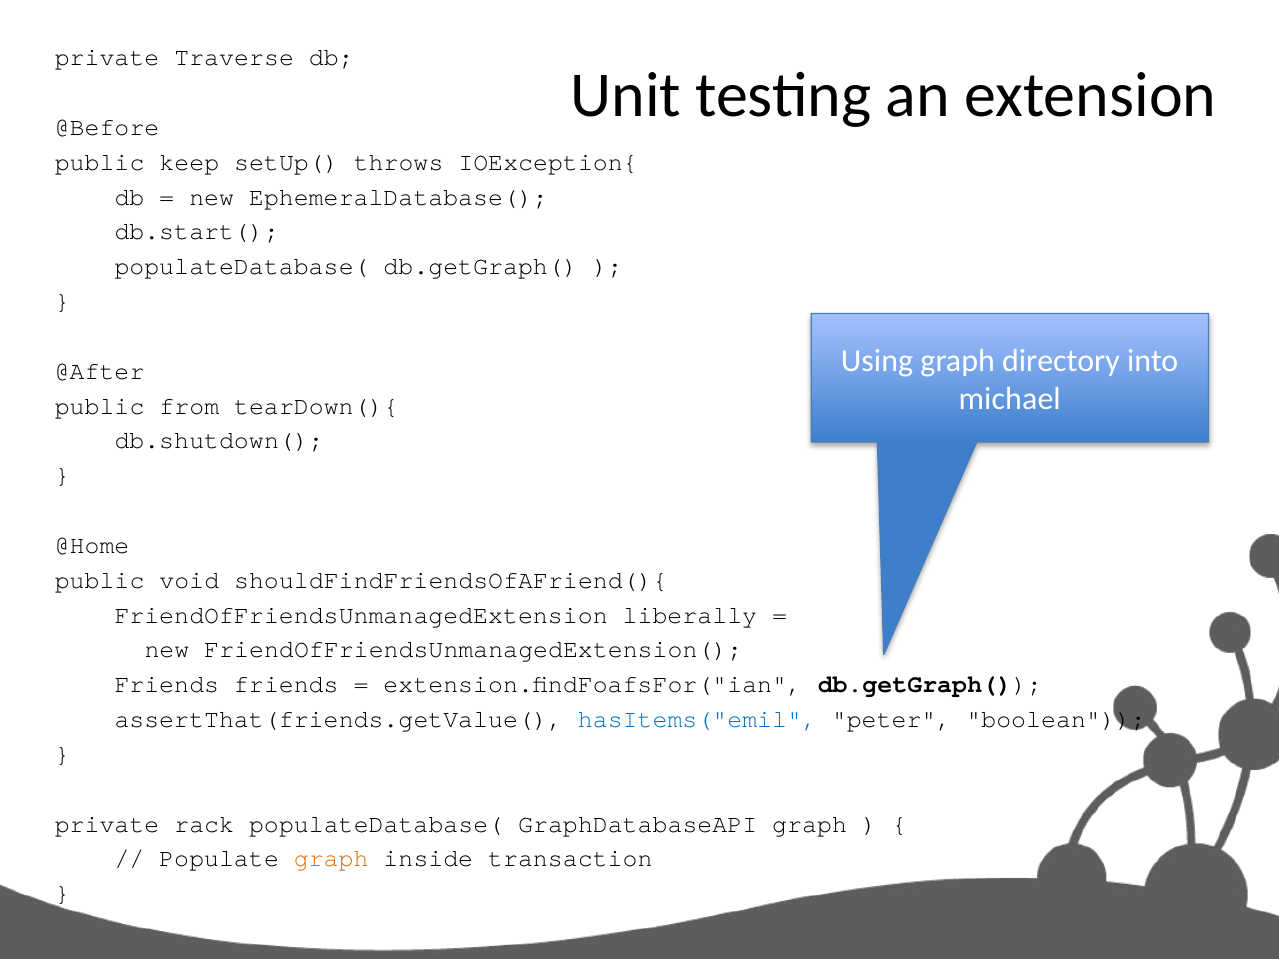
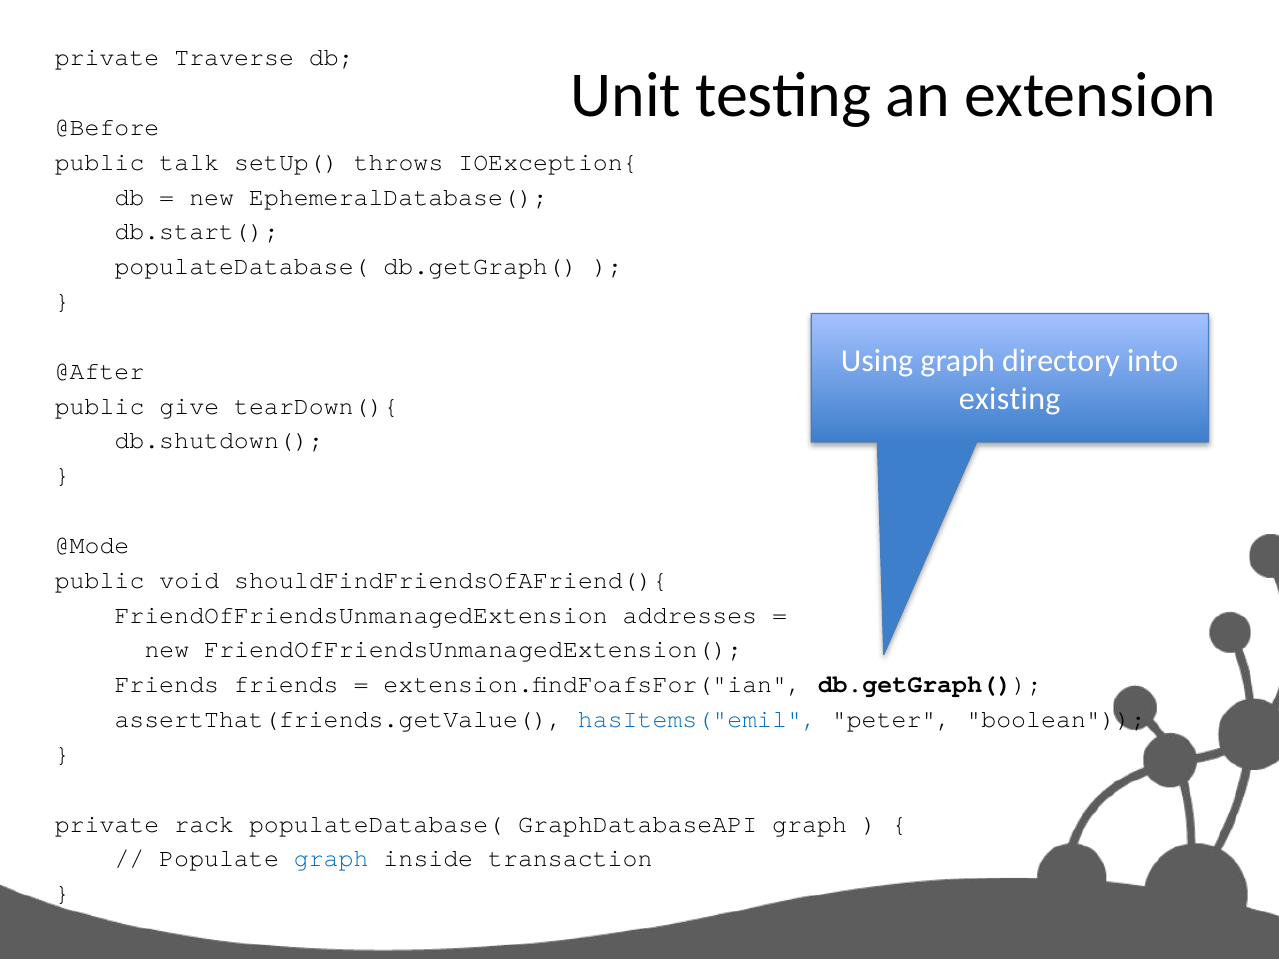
keep: keep -> talk
michael: michael -> existing
from: from -> give
@Home: @Home -> @Mode
liberally: liberally -> addresses
graph at (331, 859) colour: orange -> blue
